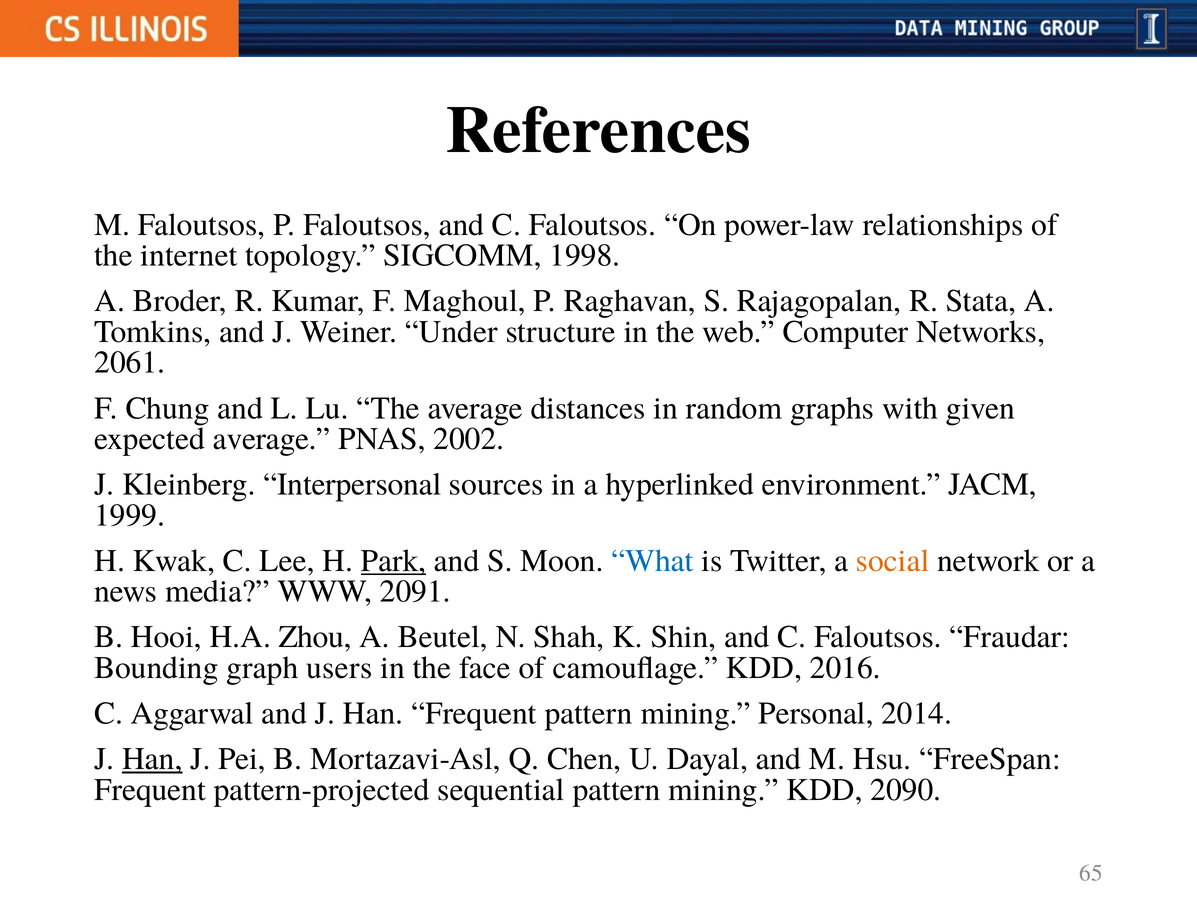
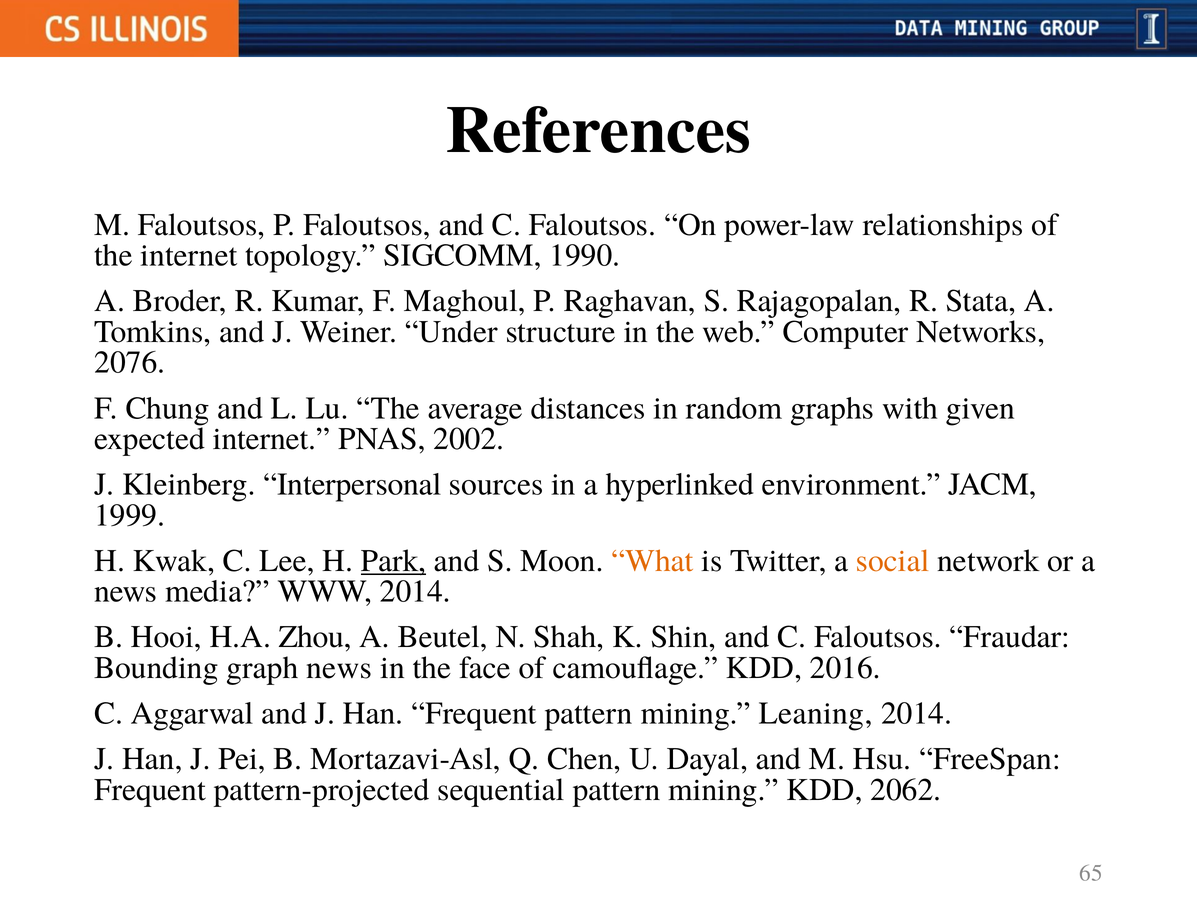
1998: 1998 -> 1990
2061: 2061 -> 2076
expected average: average -> internet
What colour: blue -> orange
WWW 2091: 2091 -> 2014
graph users: users -> news
Personal: Personal -> Leaning
Han at (152, 759) underline: present -> none
2090: 2090 -> 2062
